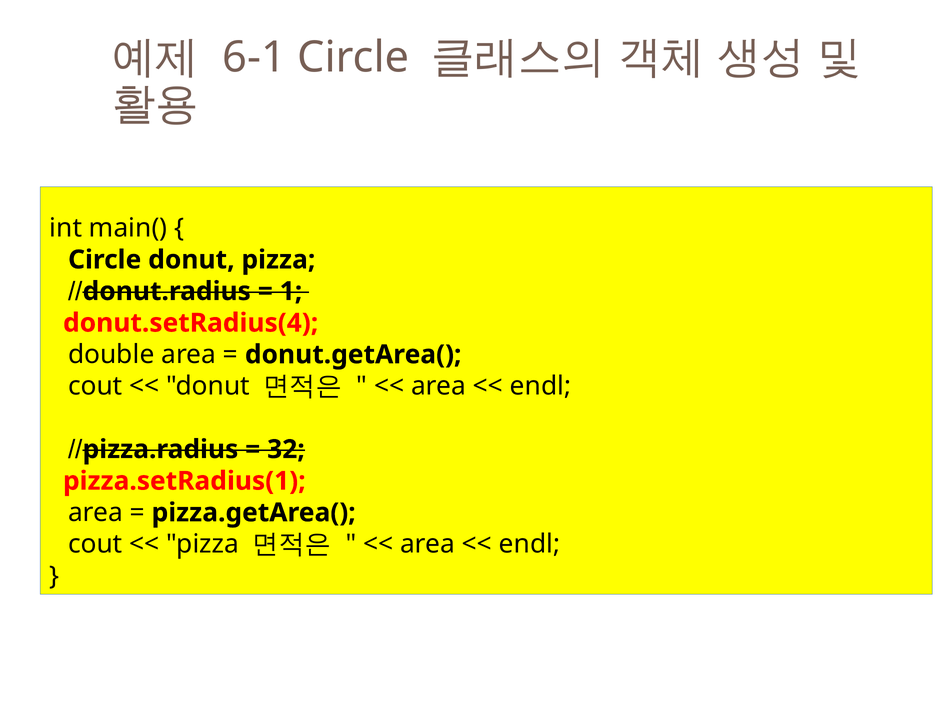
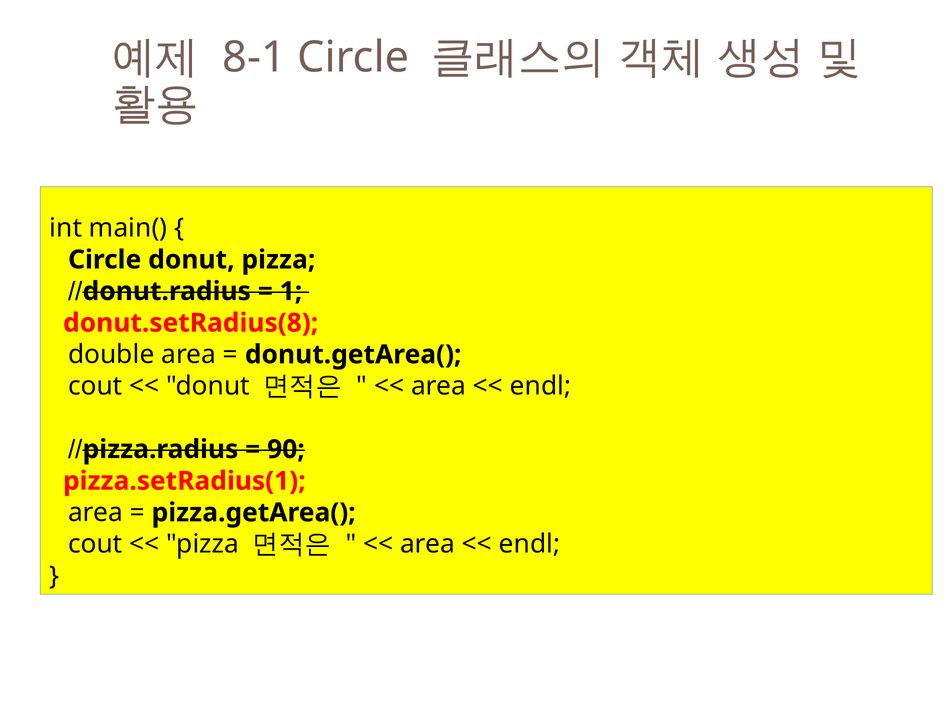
6-1: 6-1 -> 8-1
donut.setRadius(4: donut.setRadius(4 -> donut.setRadius(8
32: 32 -> 90
